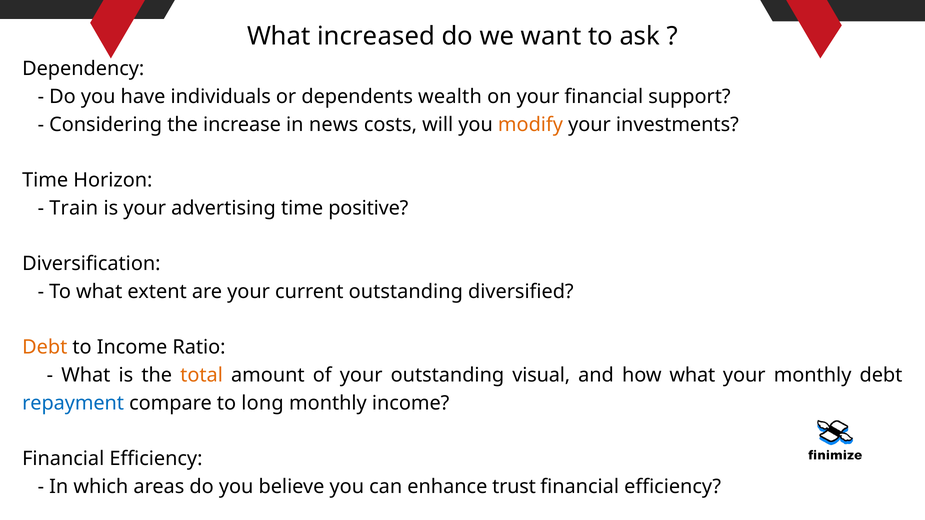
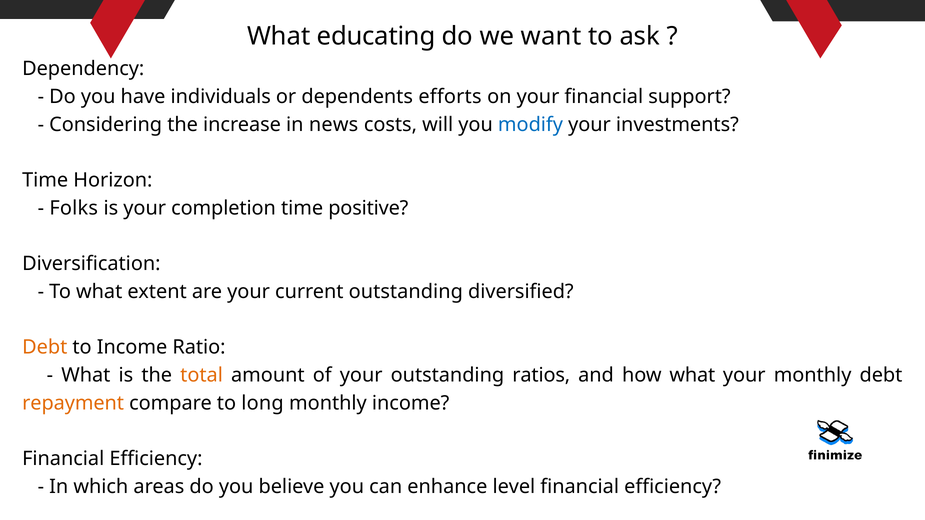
increased: increased -> educating
wealth: wealth -> efforts
modify colour: orange -> blue
Train: Train -> Folks
advertising: advertising -> completion
visual: visual -> ratios
repayment colour: blue -> orange
trust: trust -> level
